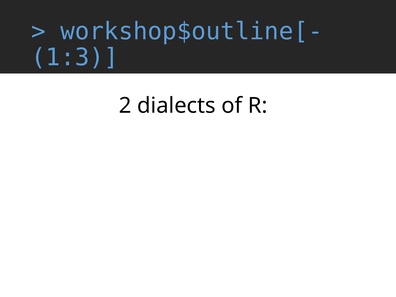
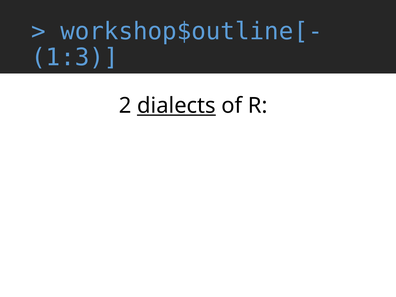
dialects underline: none -> present
